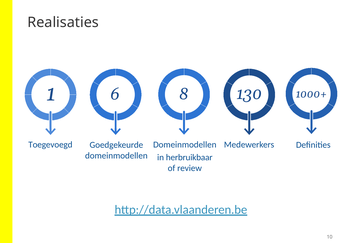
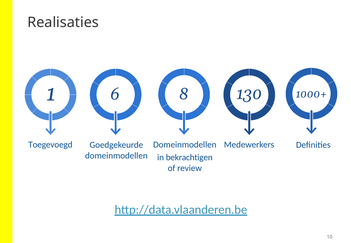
herbruikbaar: herbruikbaar -> bekrachtigen
